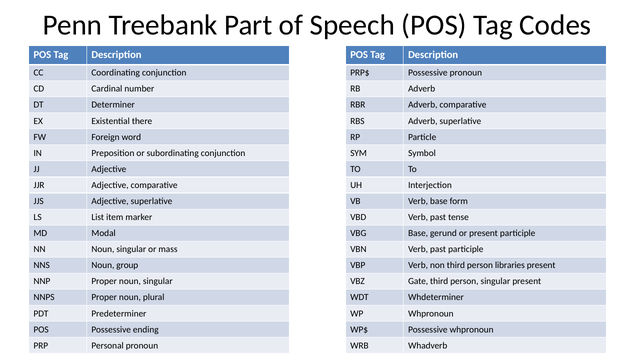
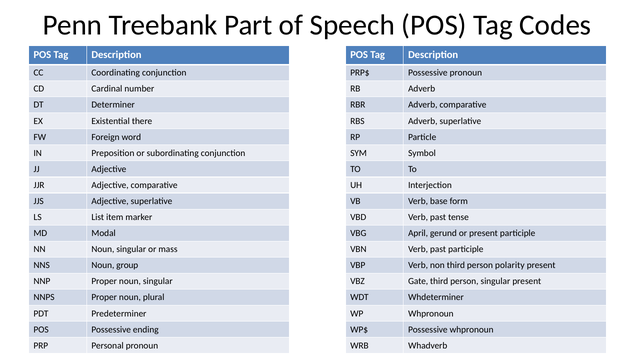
VBG Base: Base -> April
libraries: libraries -> polarity
